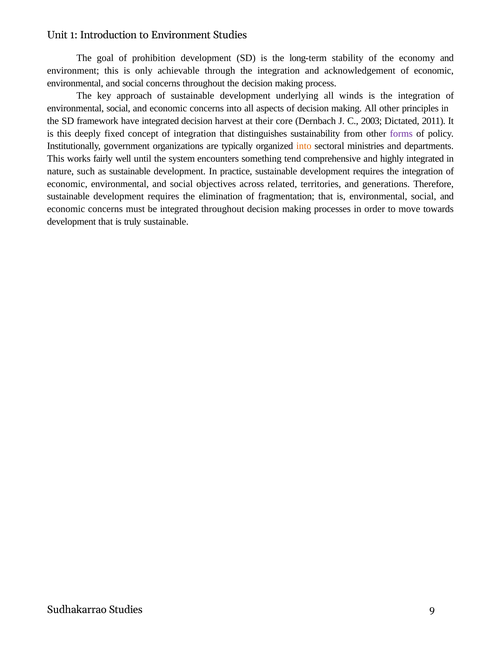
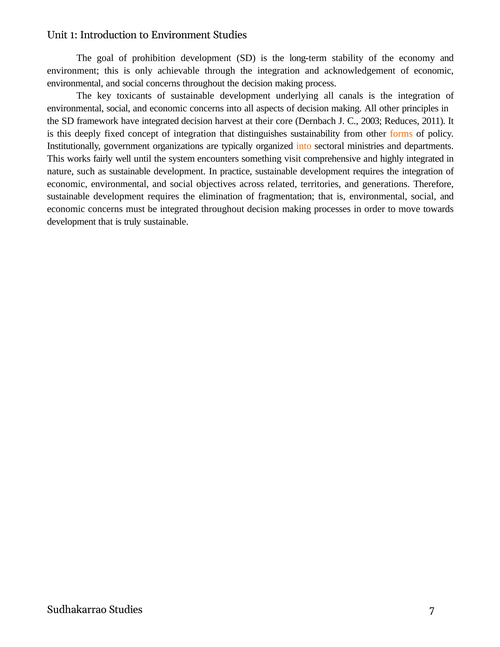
approach: approach -> toxicants
winds: winds -> canals
Dictated: Dictated -> Reduces
forms colour: purple -> orange
tend: tend -> visit
9: 9 -> 7
